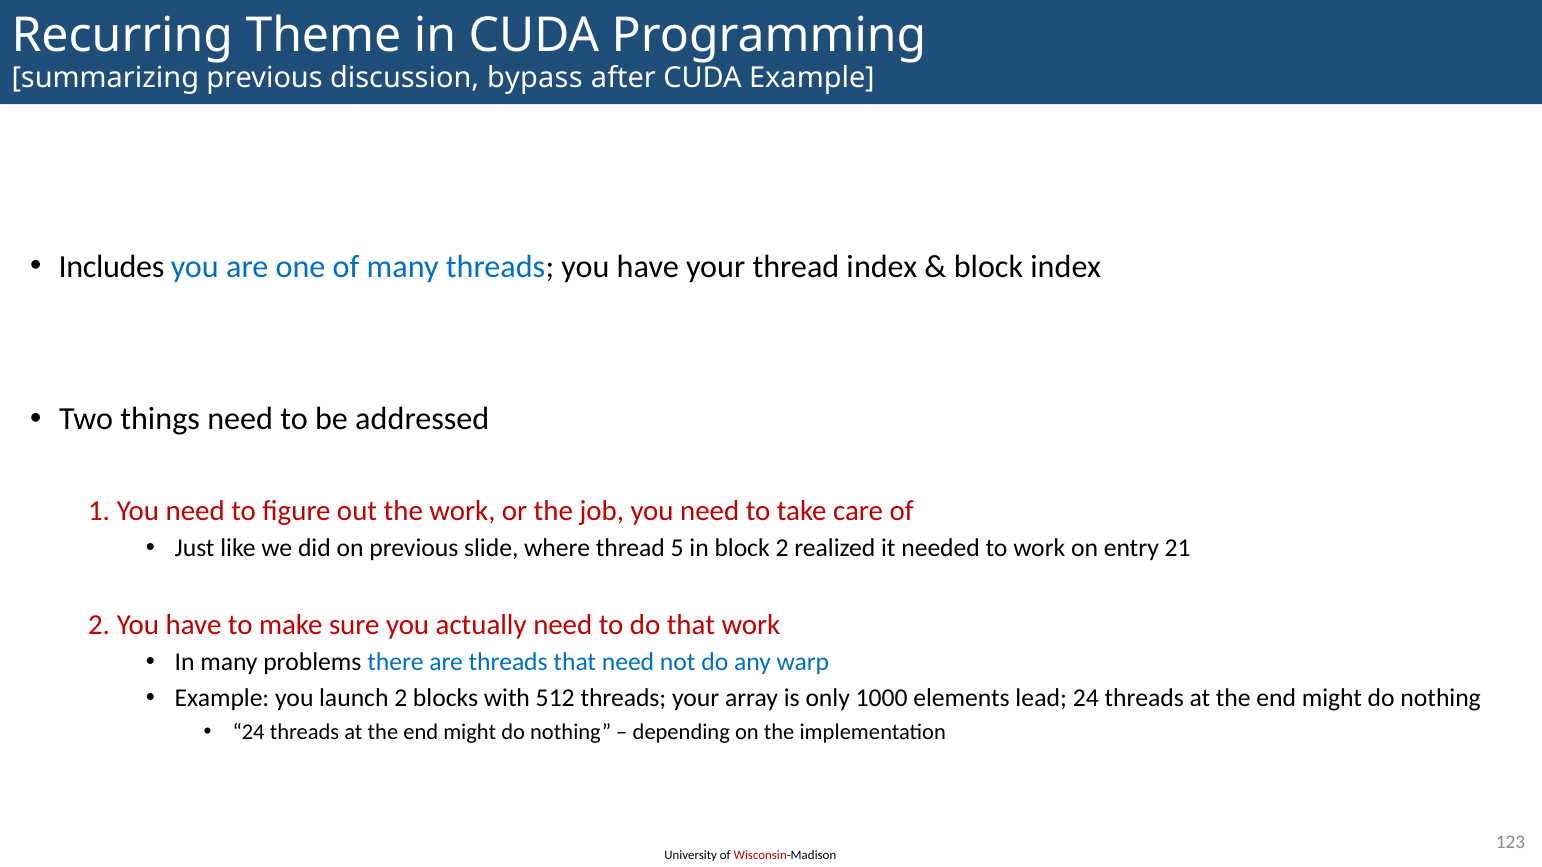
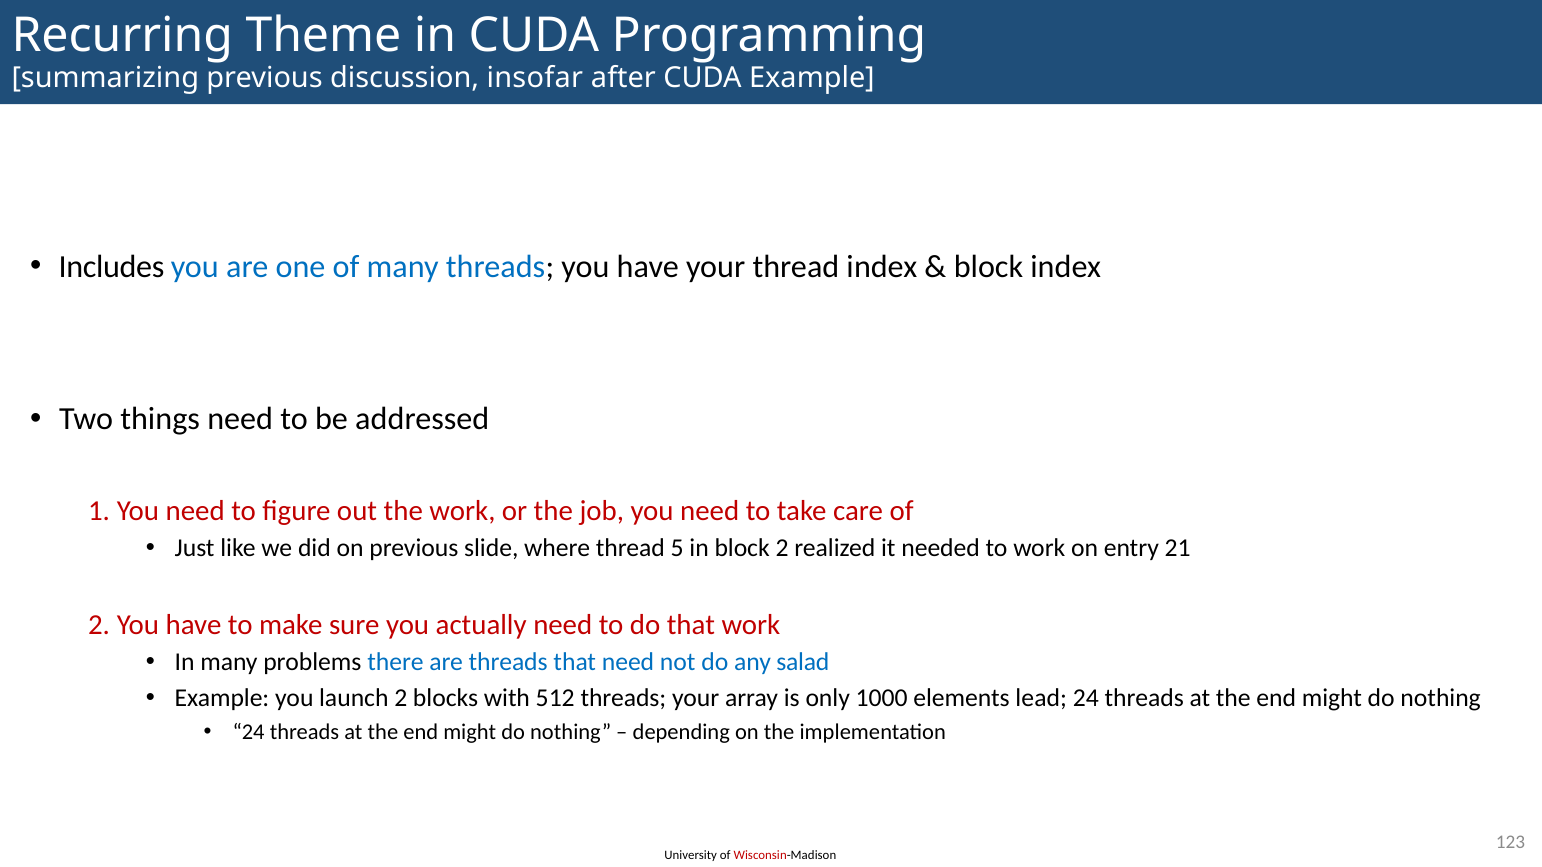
bypass: bypass -> insofar
warp: warp -> salad
